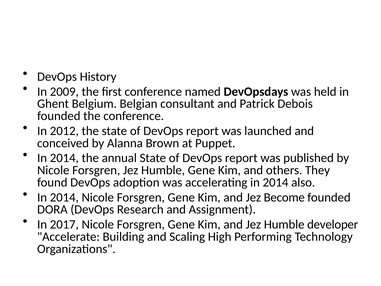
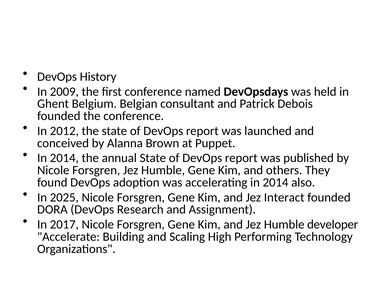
2014 at (64, 197): 2014 -> 2025
Become: Become -> Interact
